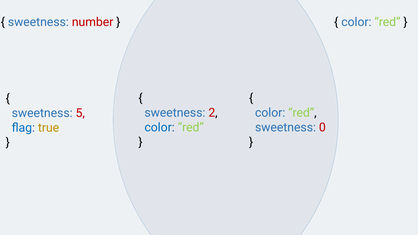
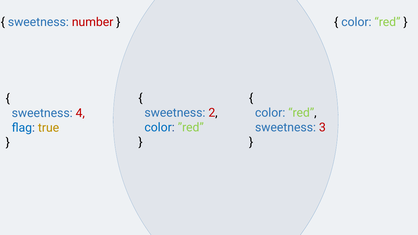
5: 5 -> 4
0: 0 -> 3
